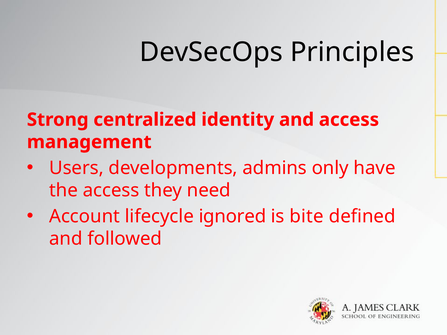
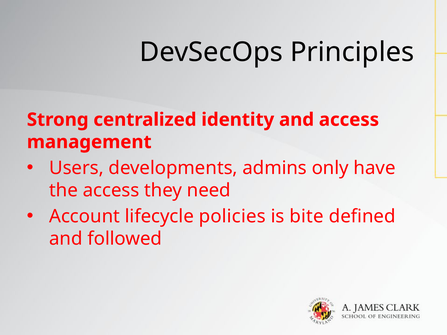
ignored: ignored -> policies
